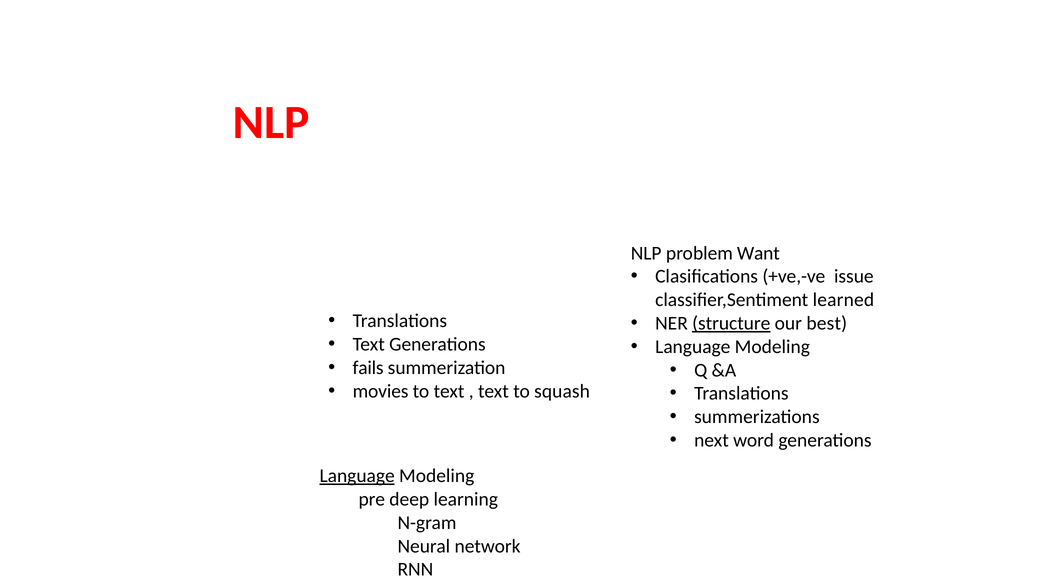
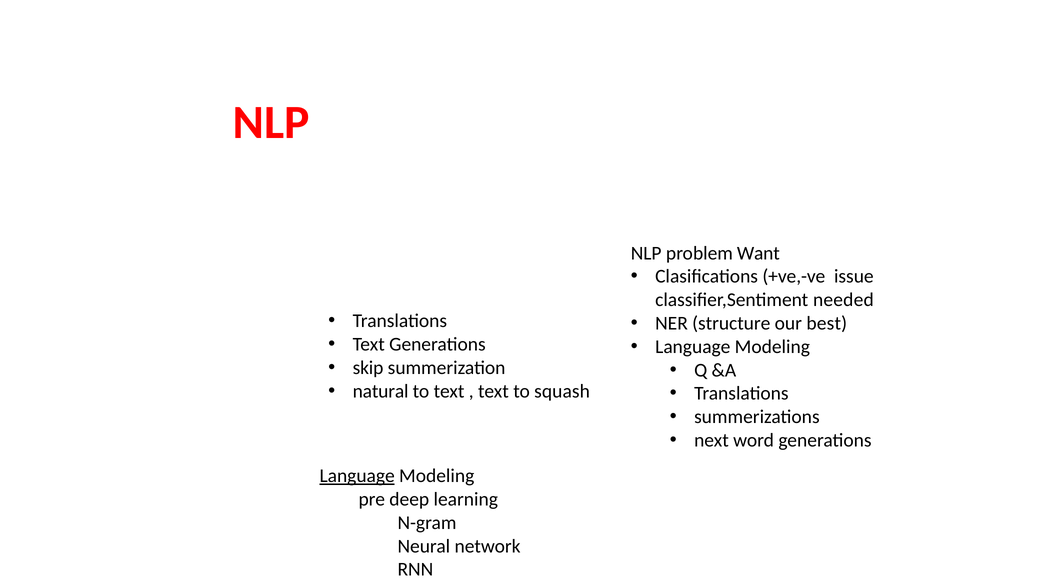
learned: learned -> needed
structure underline: present -> none
fails: fails -> skip
movies: movies -> natural
